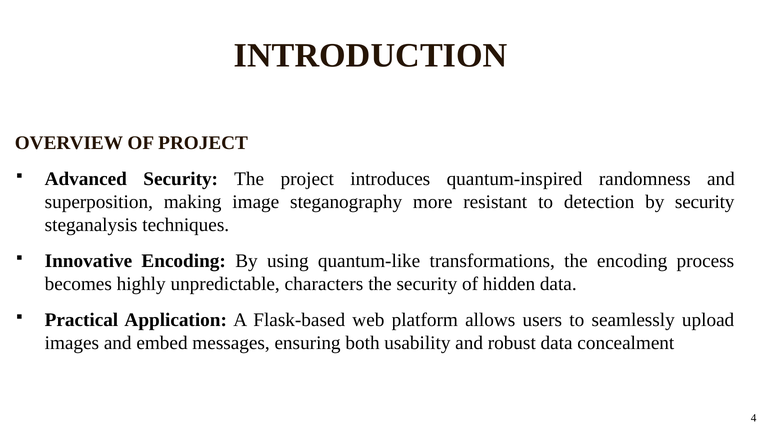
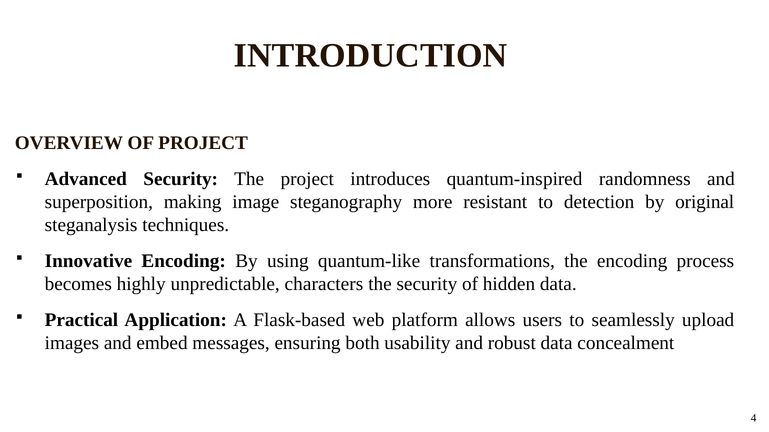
by security: security -> original
